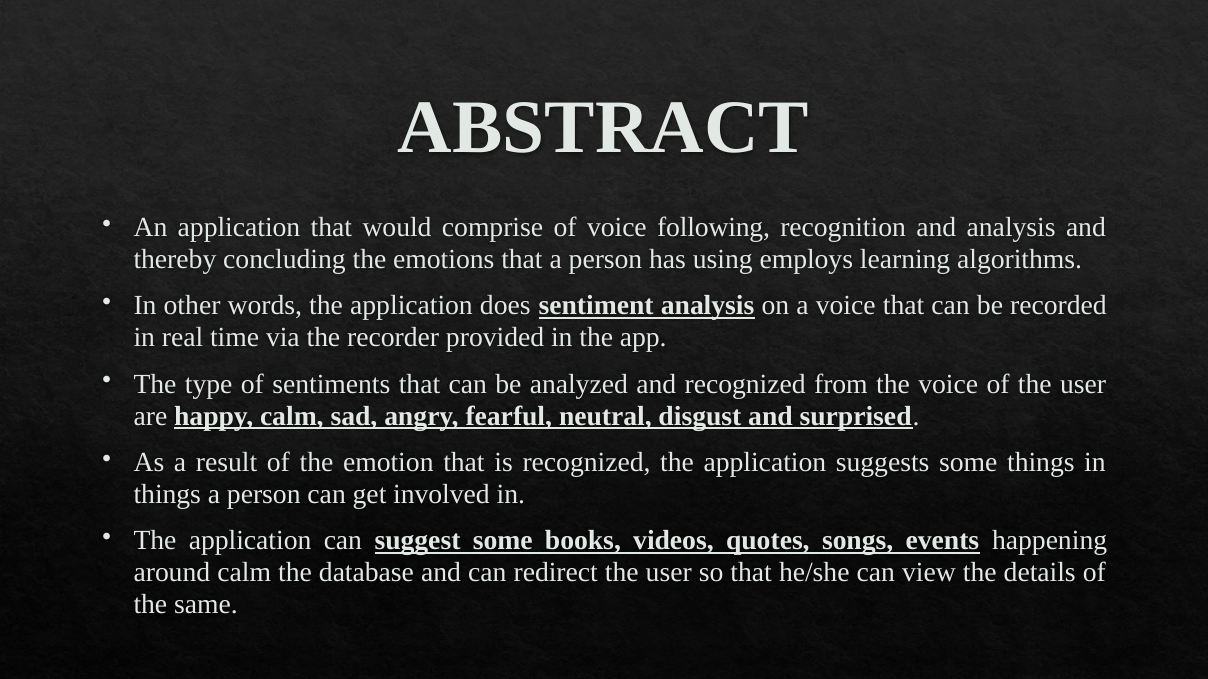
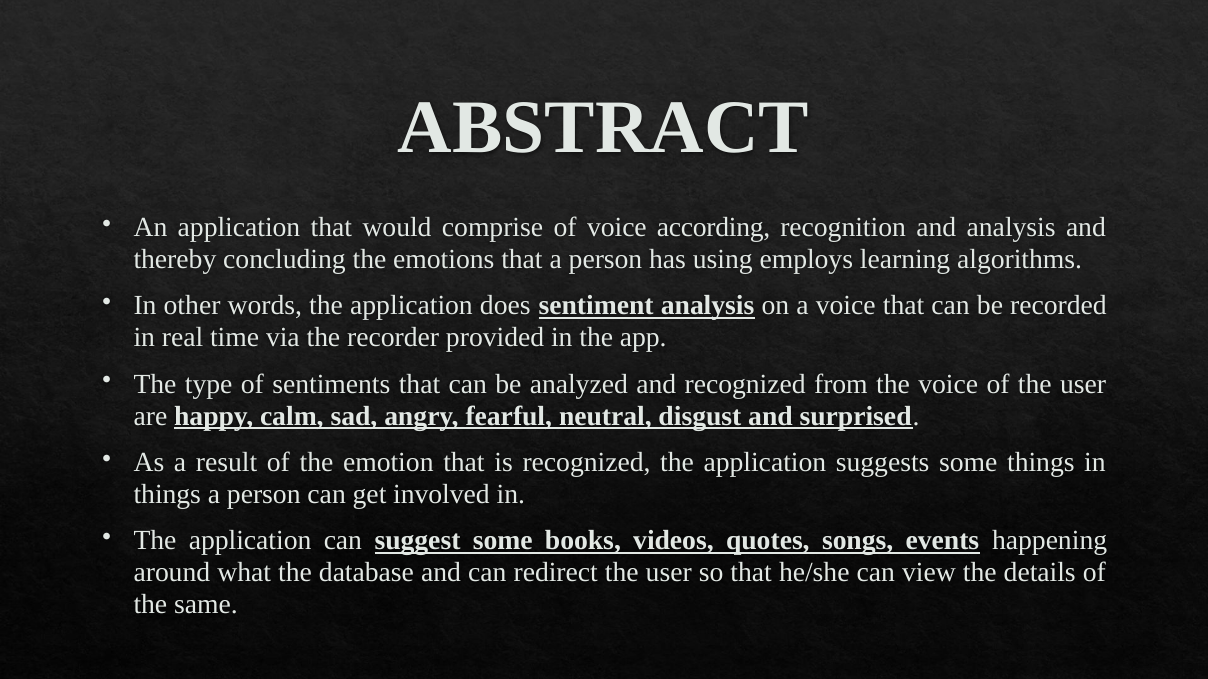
following: following -> according
around calm: calm -> what
